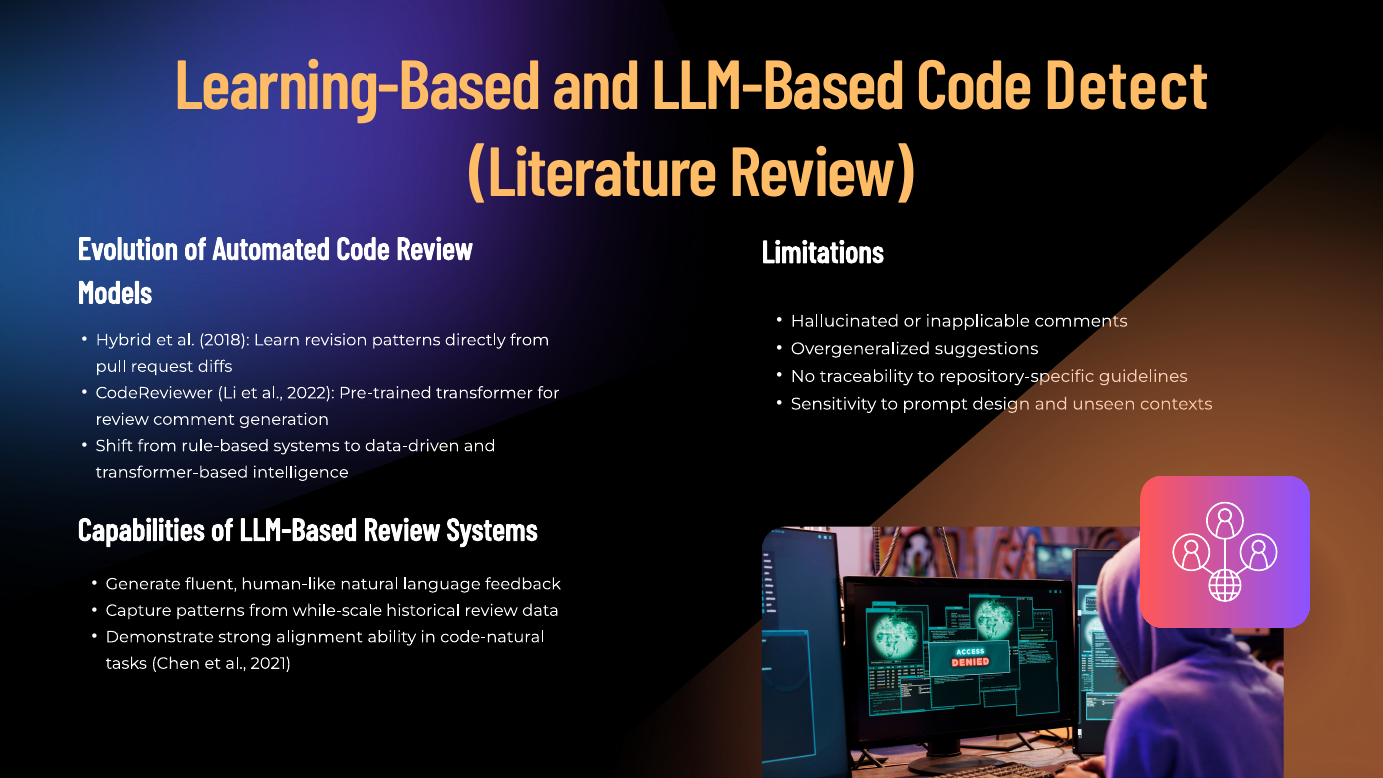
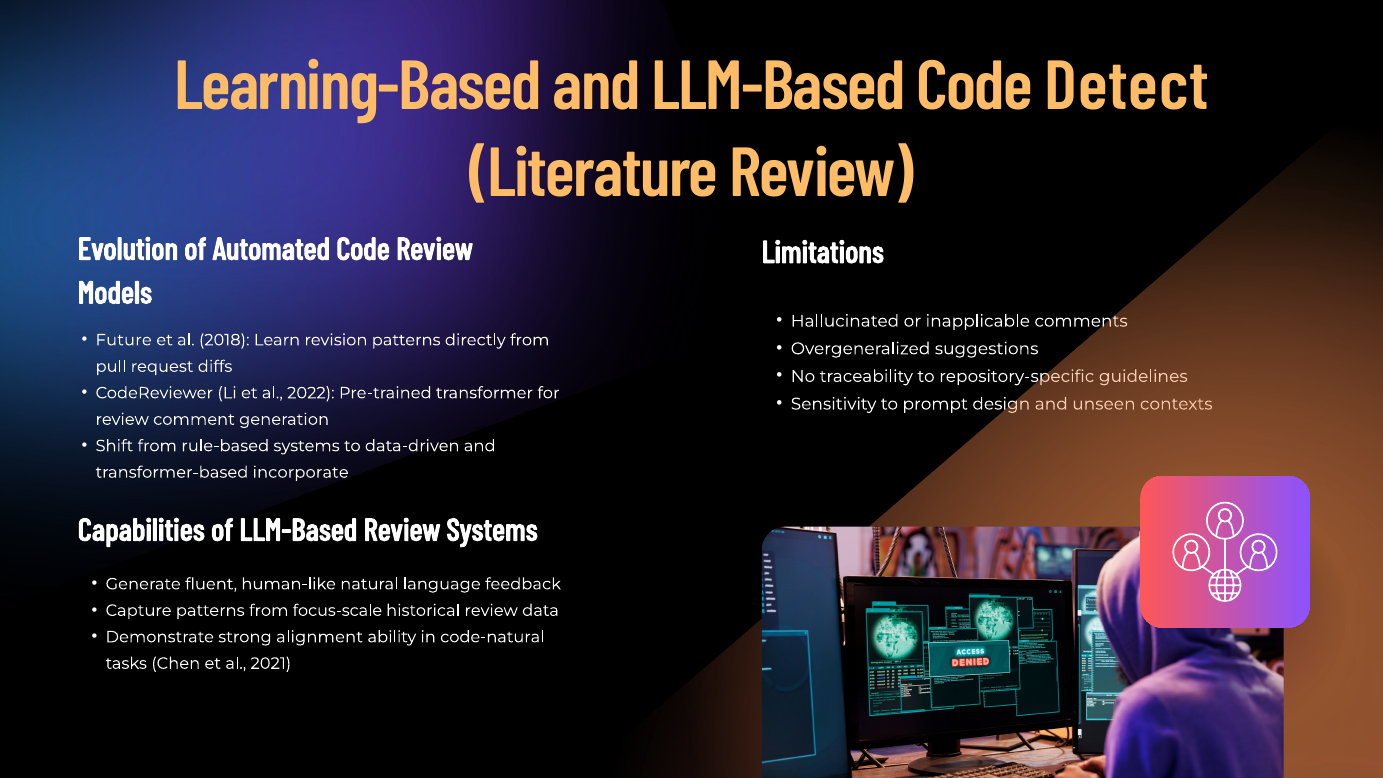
Hybrid: Hybrid -> Future
intelligence: intelligence -> incorporate
while-scale: while-scale -> focus-scale
